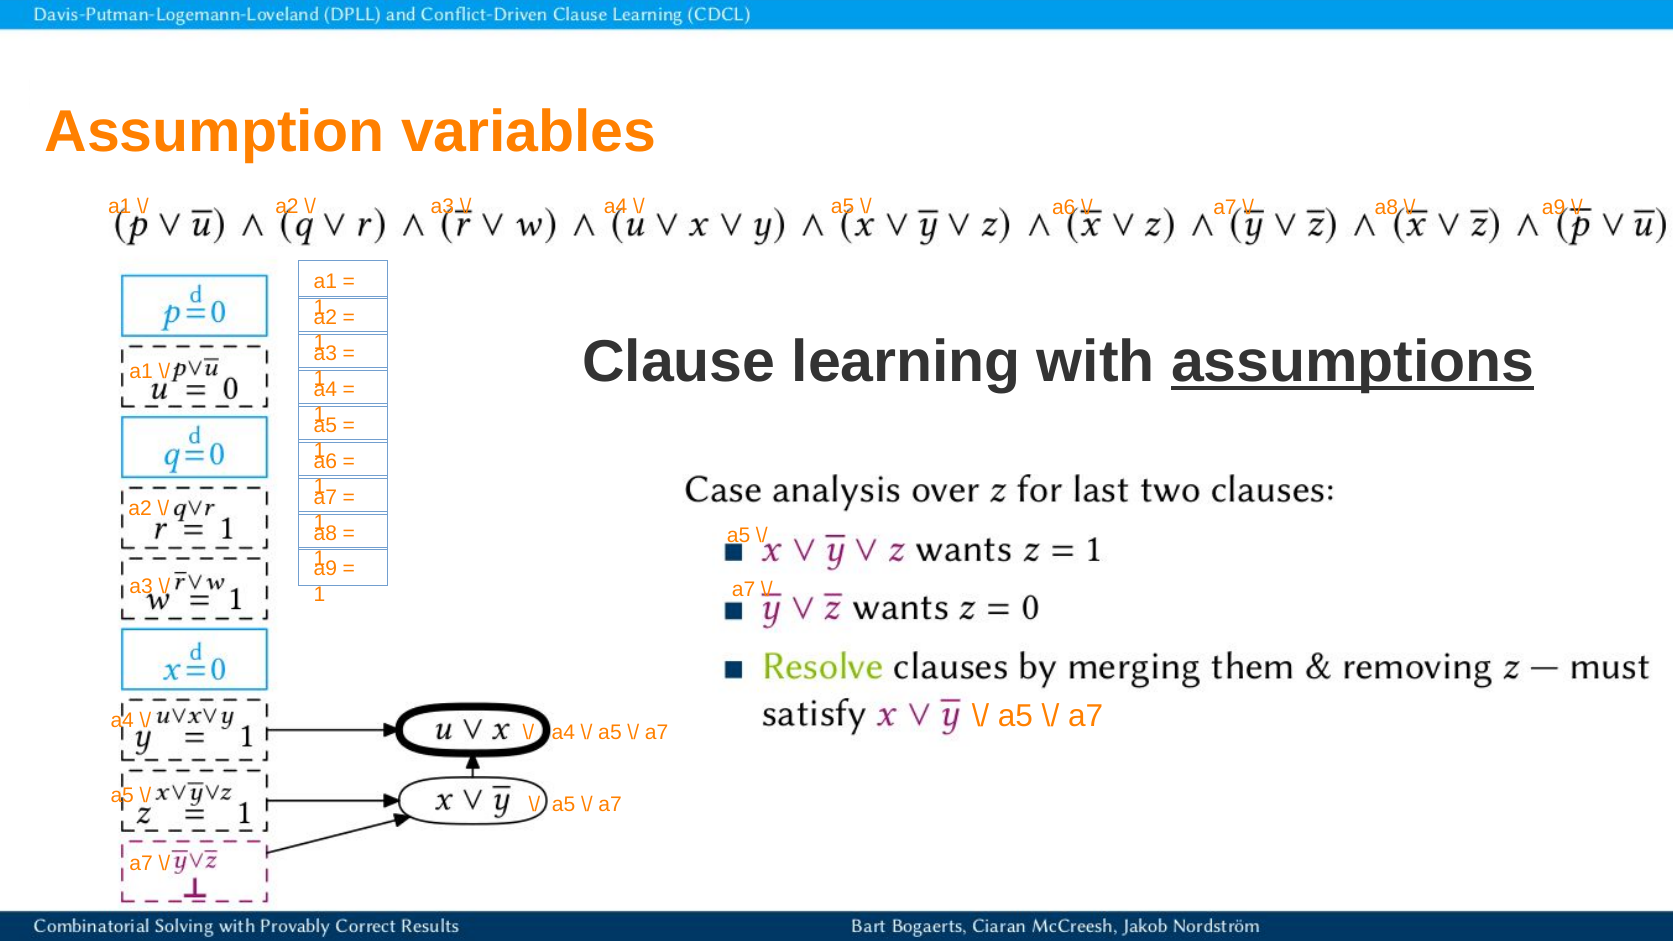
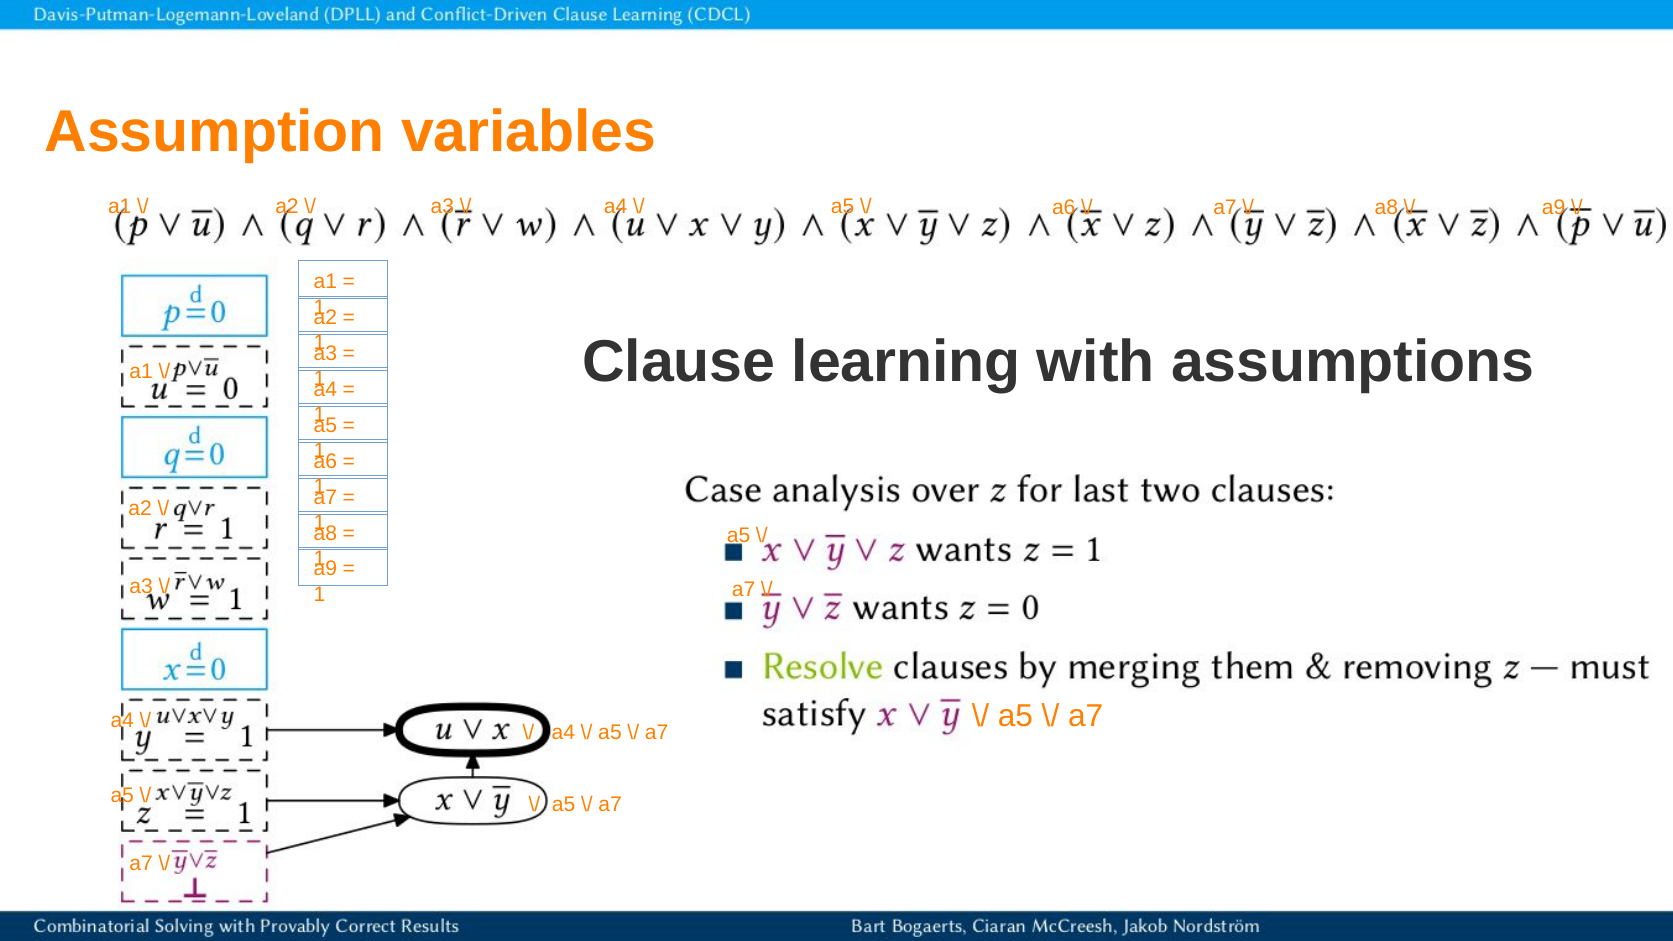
assumptions underline: present -> none
